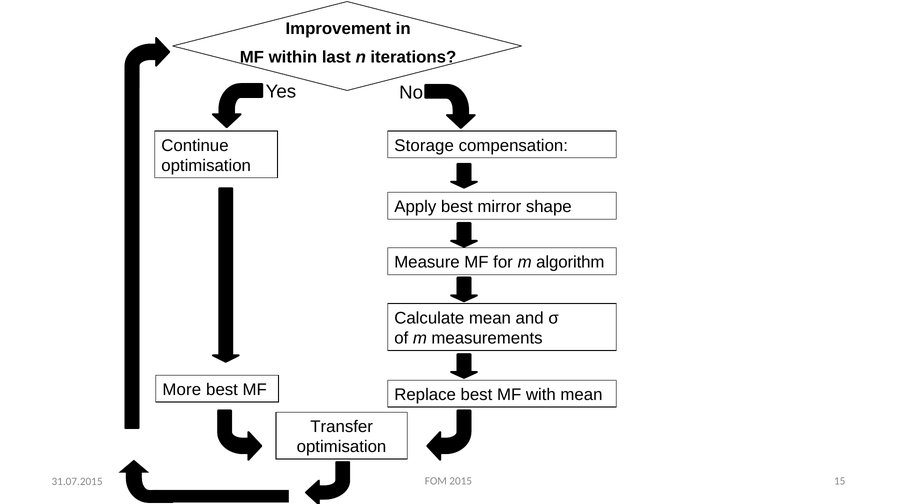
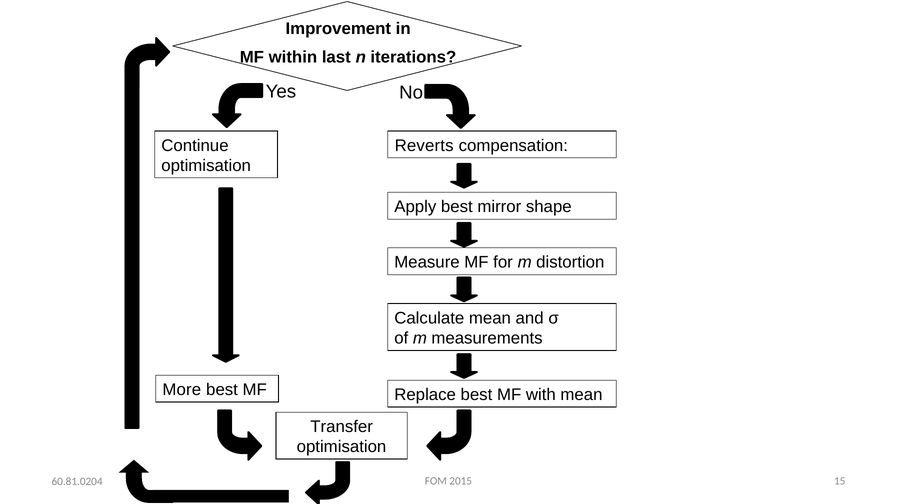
Storage: Storage -> Reverts
algorithm: algorithm -> distortion
31.07.2015: 31.07.2015 -> 60.81.0204
